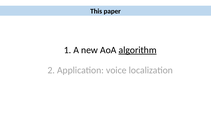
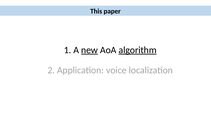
new underline: none -> present
